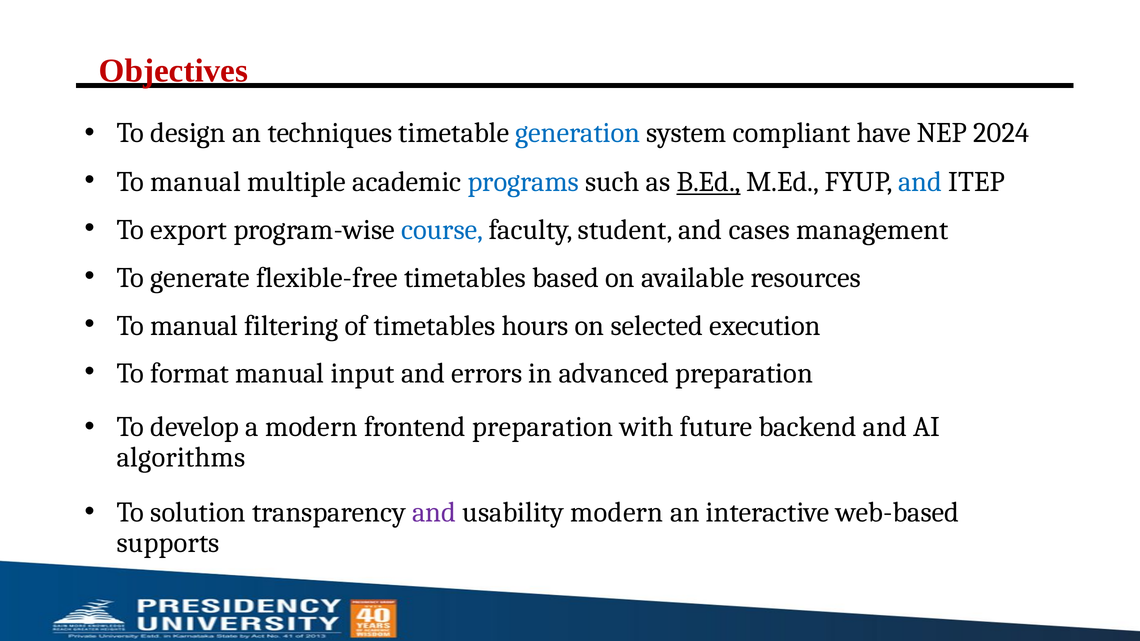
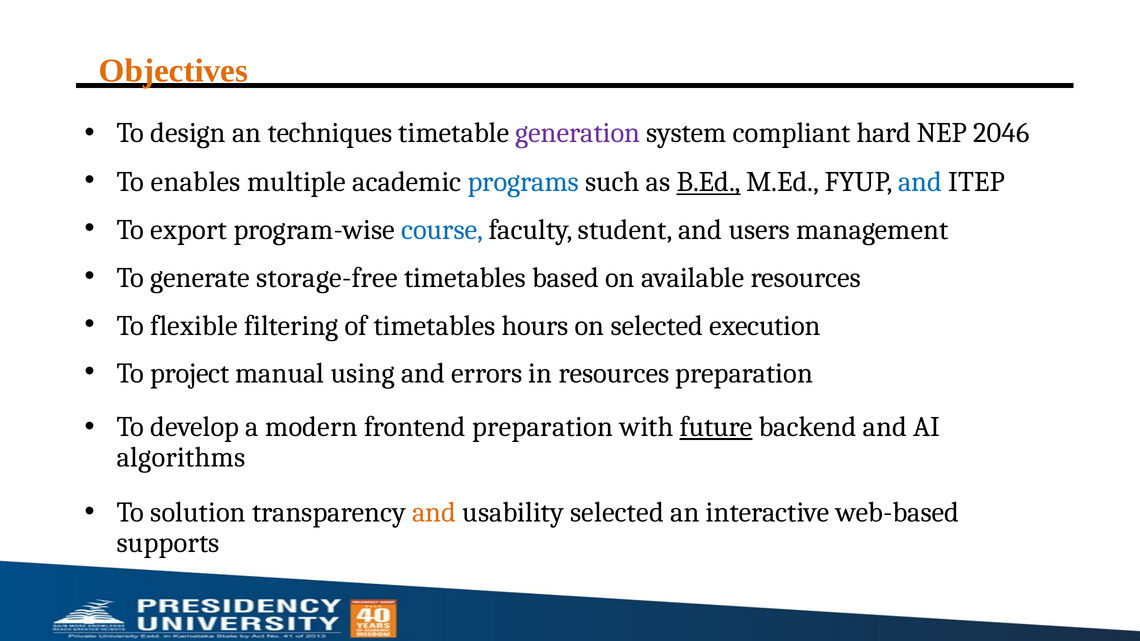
Objectives colour: red -> orange
generation colour: blue -> purple
have: have -> hard
2024: 2024 -> 2046
manual at (196, 182): manual -> enables
cases: cases -> users
flexible-free: flexible-free -> storage-free
manual at (194, 326): manual -> flexible
format: format -> project
input: input -> using
in advanced: advanced -> resources
future underline: none -> present
and at (434, 512) colour: purple -> orange
usability modern: modern -> selected
